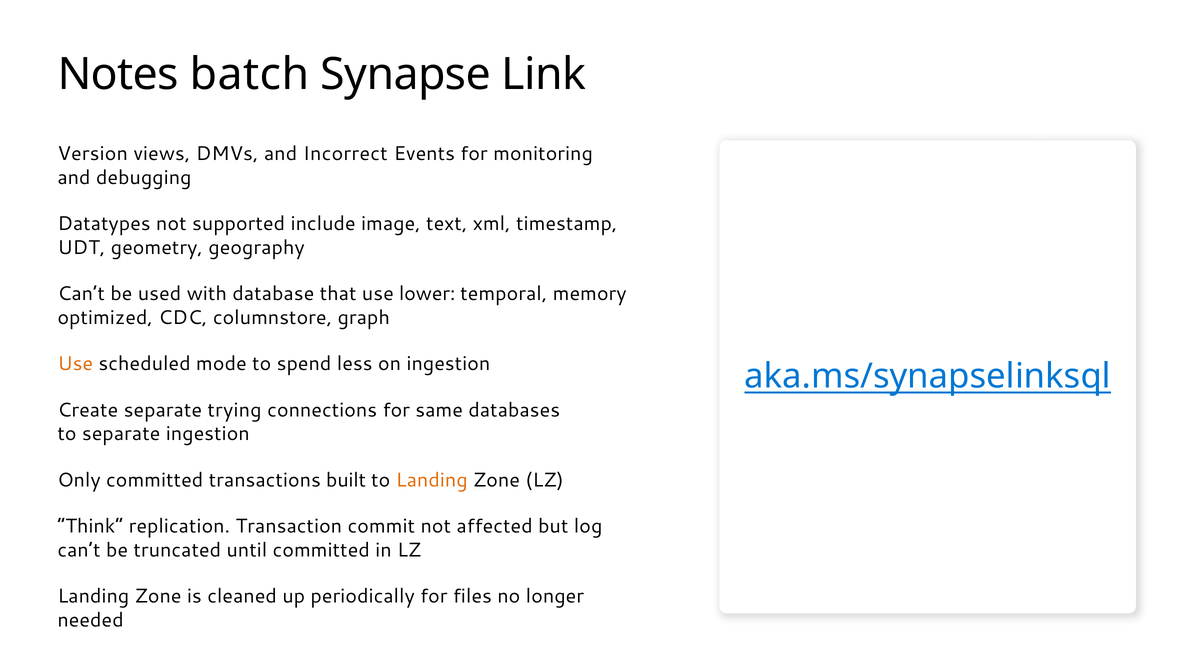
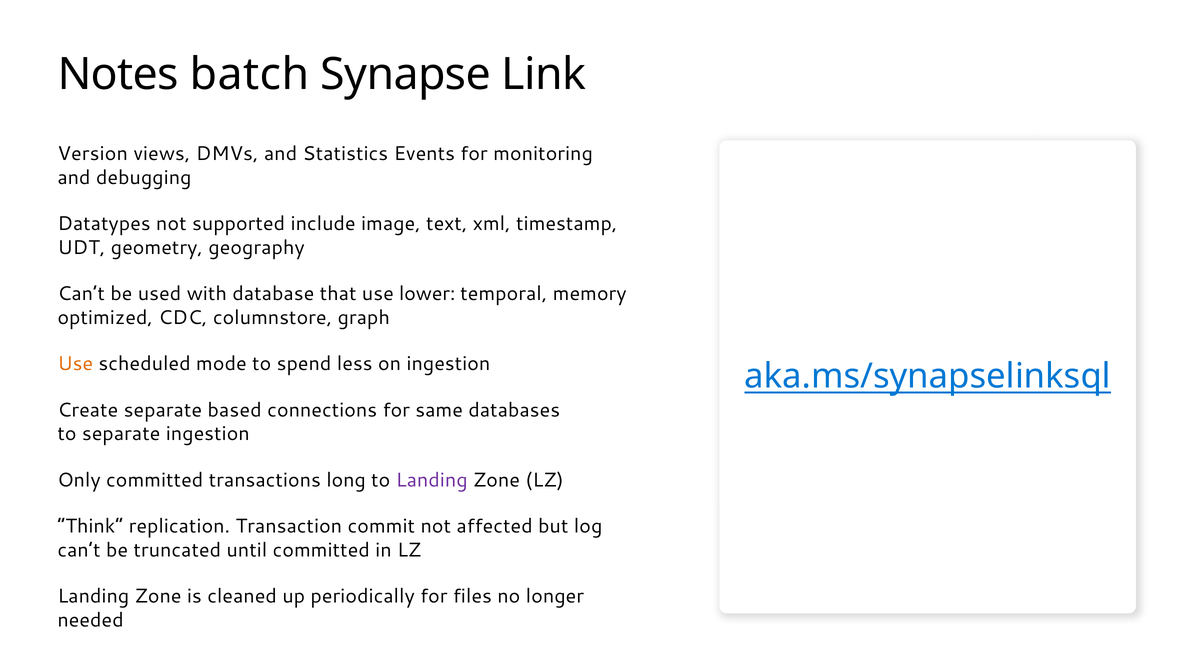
Incorrect: Incorrect -> Statistics
trying: trying -> based
built: built -> long
Landing at (432, 480) colour: orange -> purple
